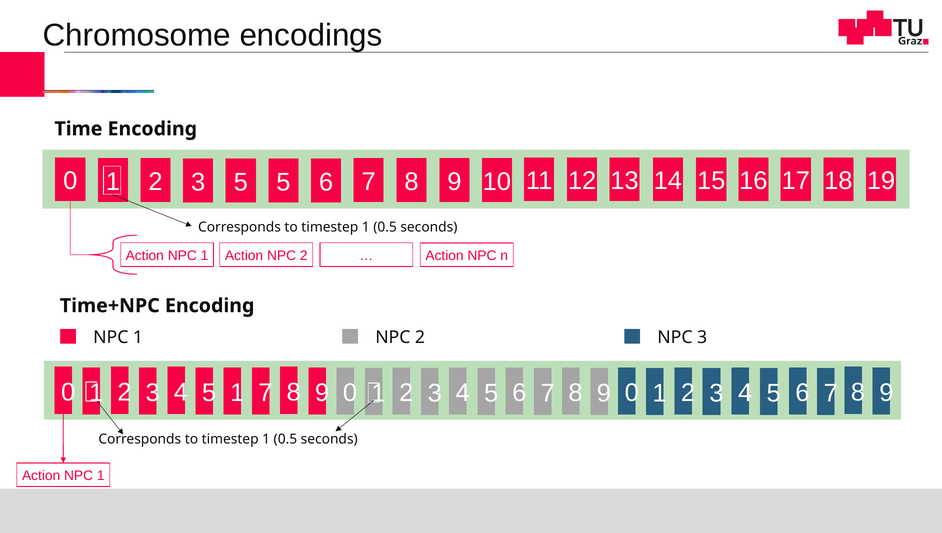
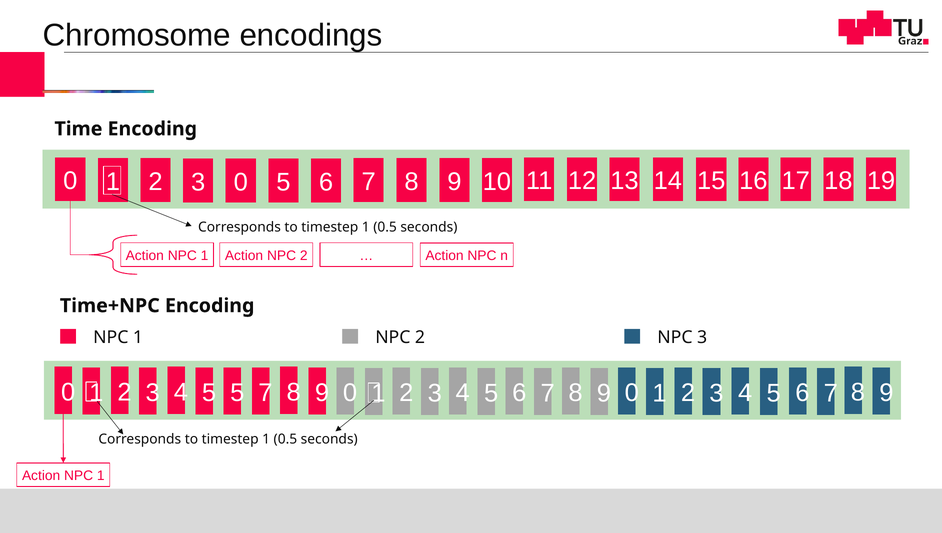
3 5: 5 -> 0
5 1: 1 -> 5
